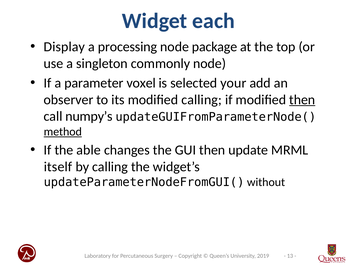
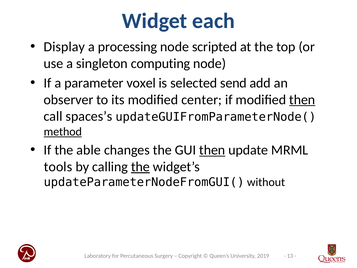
package: package -> scripted
commonly: commonly -> computing
your: your -> send
modified calling: calling -> center
numpy’s: numpy’s -> spaces’s
then at (212, 150) underline: none -> present
itself: itself -> tools
the at (140, 167) underline: none -> present
